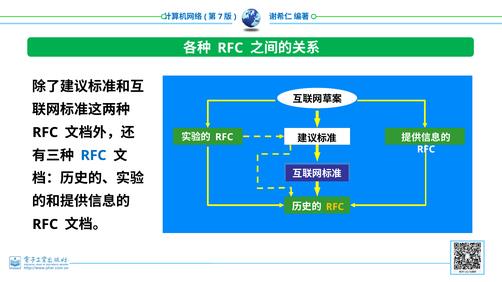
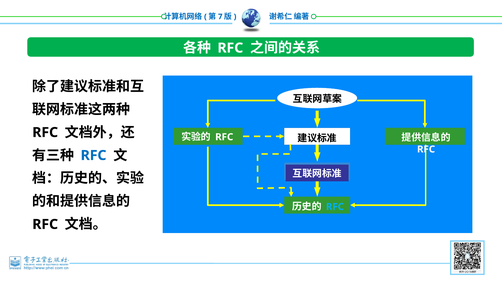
RFC at (335, 207) colour: yellow -> light blue
